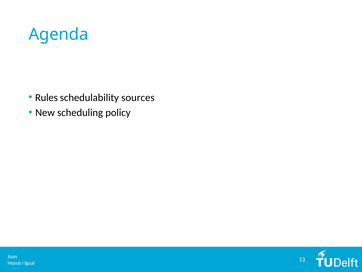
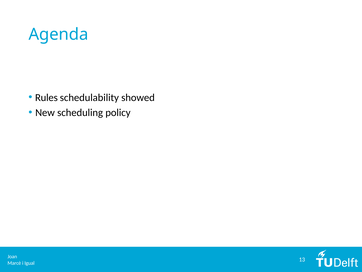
sources: sources -> showed
